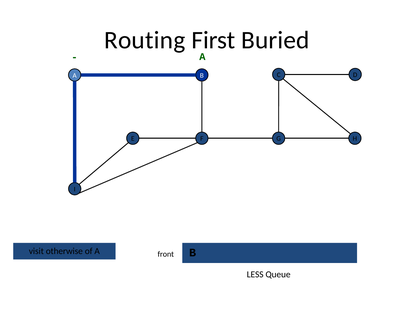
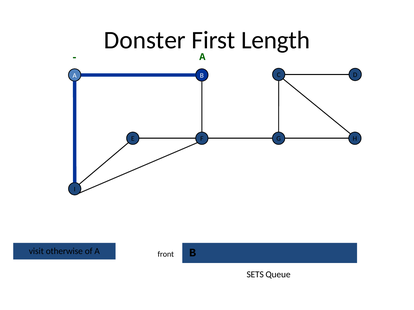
Routing: Routing -> Donster
Buried: Buried -> Length
LESS: LESS -> SETS
